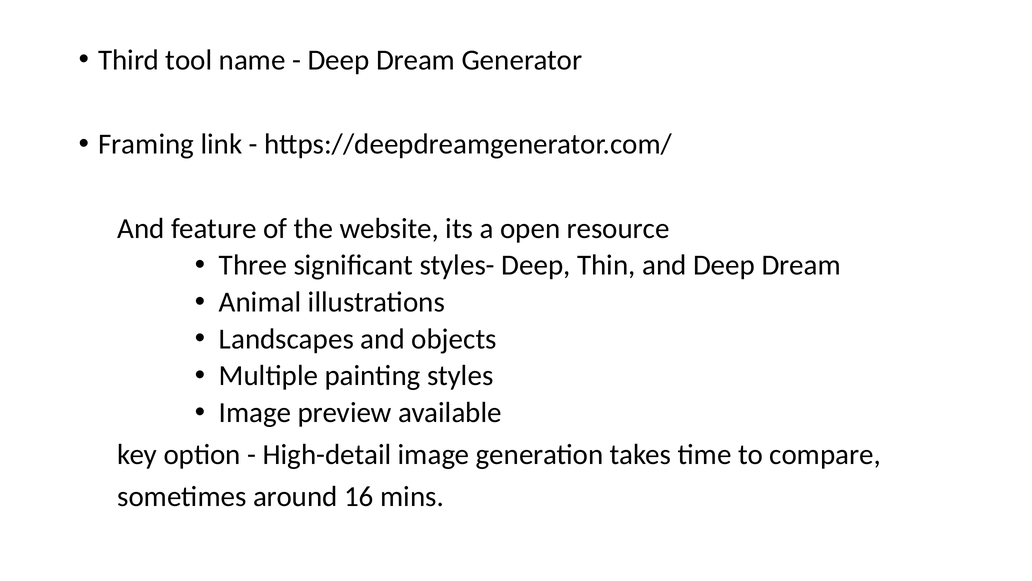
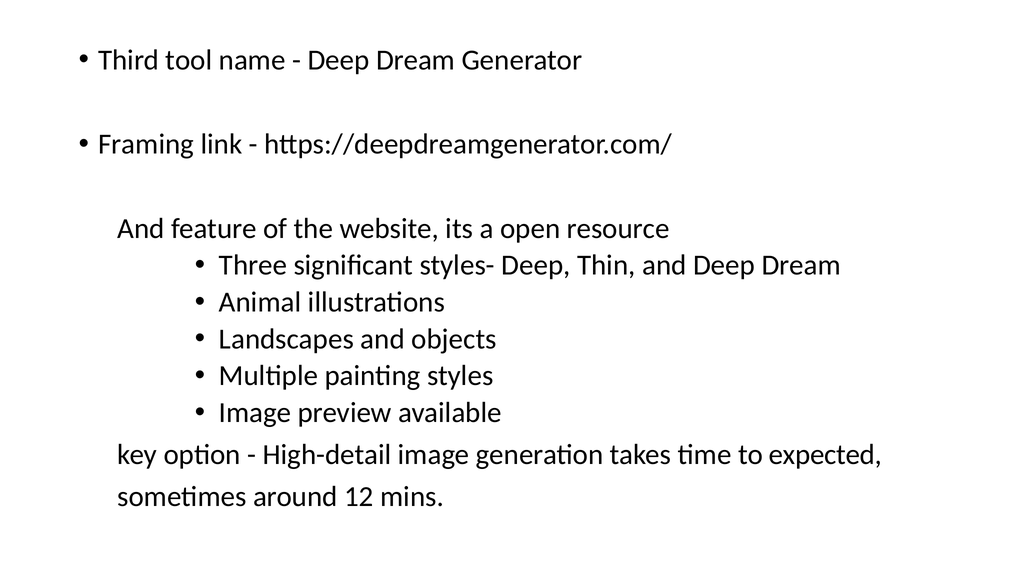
compare: compare -> expected
16: 16 -> 12
